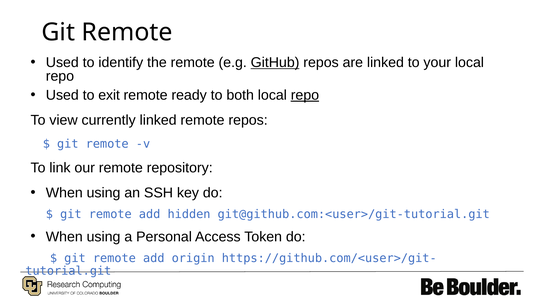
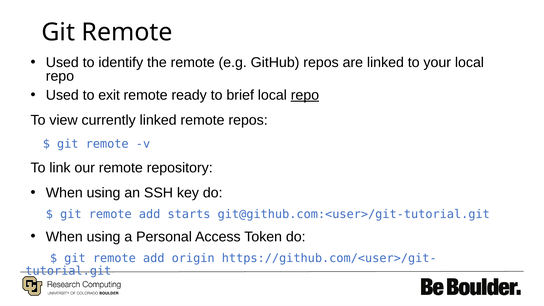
GitHub underline: present -> none
both: both -> brief
hidden: hidden -> starts
